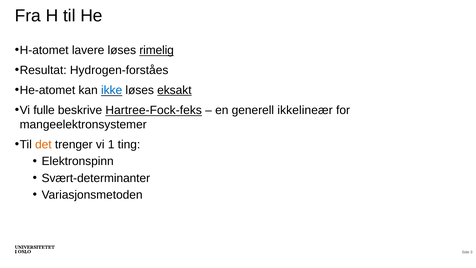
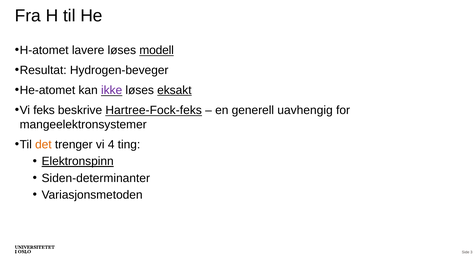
rimelig: rimelig -> modell
Hydrogen-forståes: Hydrogen-forståes -> Hydrogen-beveger
ikke colour: blue -> purple
fulle: fulle -> feks
ikkelineær: ikkelineær -> uavhengig
1: 1 -> 4
Elektronspinn underline: none -> present
Svært-determinanter: Svært-determinanter -> Siden-determinanter
